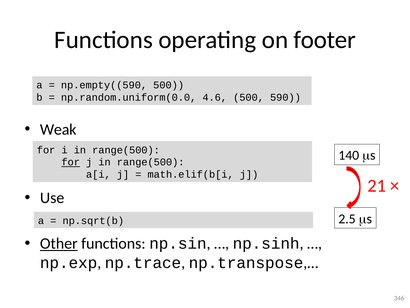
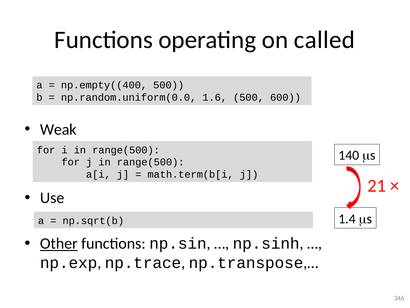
footer: footer -> called
np.empty((590: np.empty((590 -> np.empty((400
4.6: 4.6 -> 1.6
590: 590 -> 600
for at (71, 162) underline: present -> none
math.elif(b[i: math.elif(b[i -> math.term(b[i
2.5: 2.5 -> 1.4
